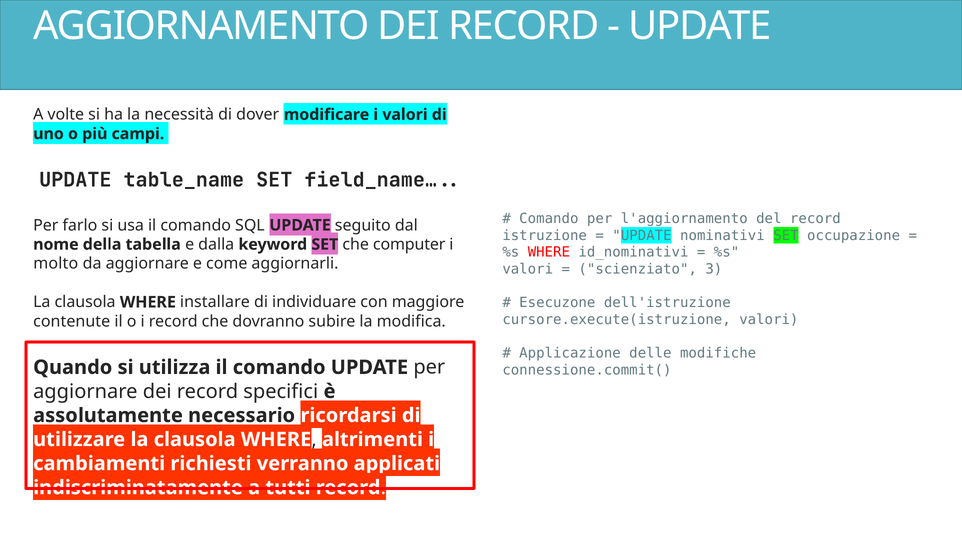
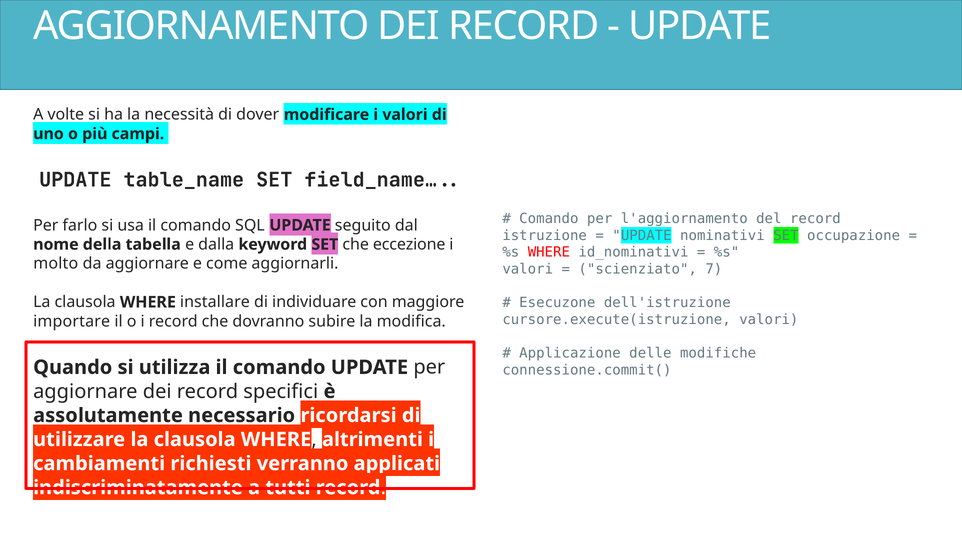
computer: computer -> eccezione
3: 3 -> 7
contenute: contenute -> importare
